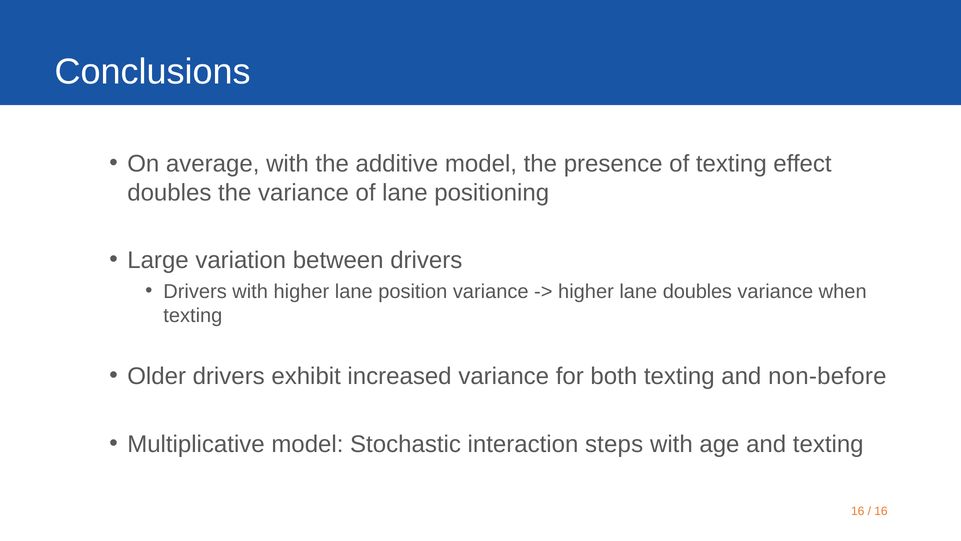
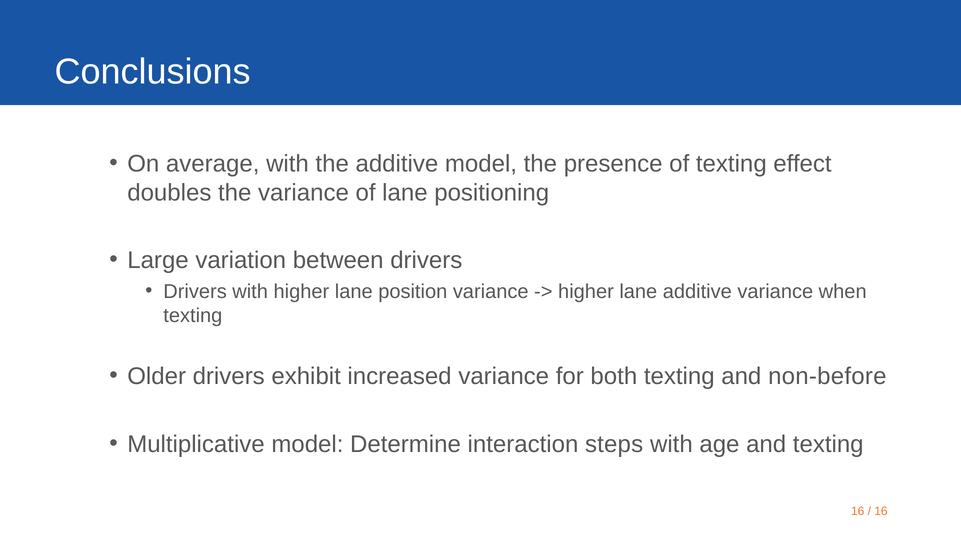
lane doubles: doubles -> additive
Stochastic: Stochastic -> Determine
